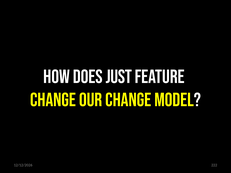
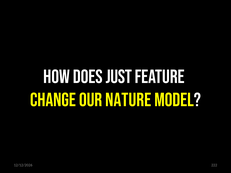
OUR CHANGE: CHANGE -> NATURE
